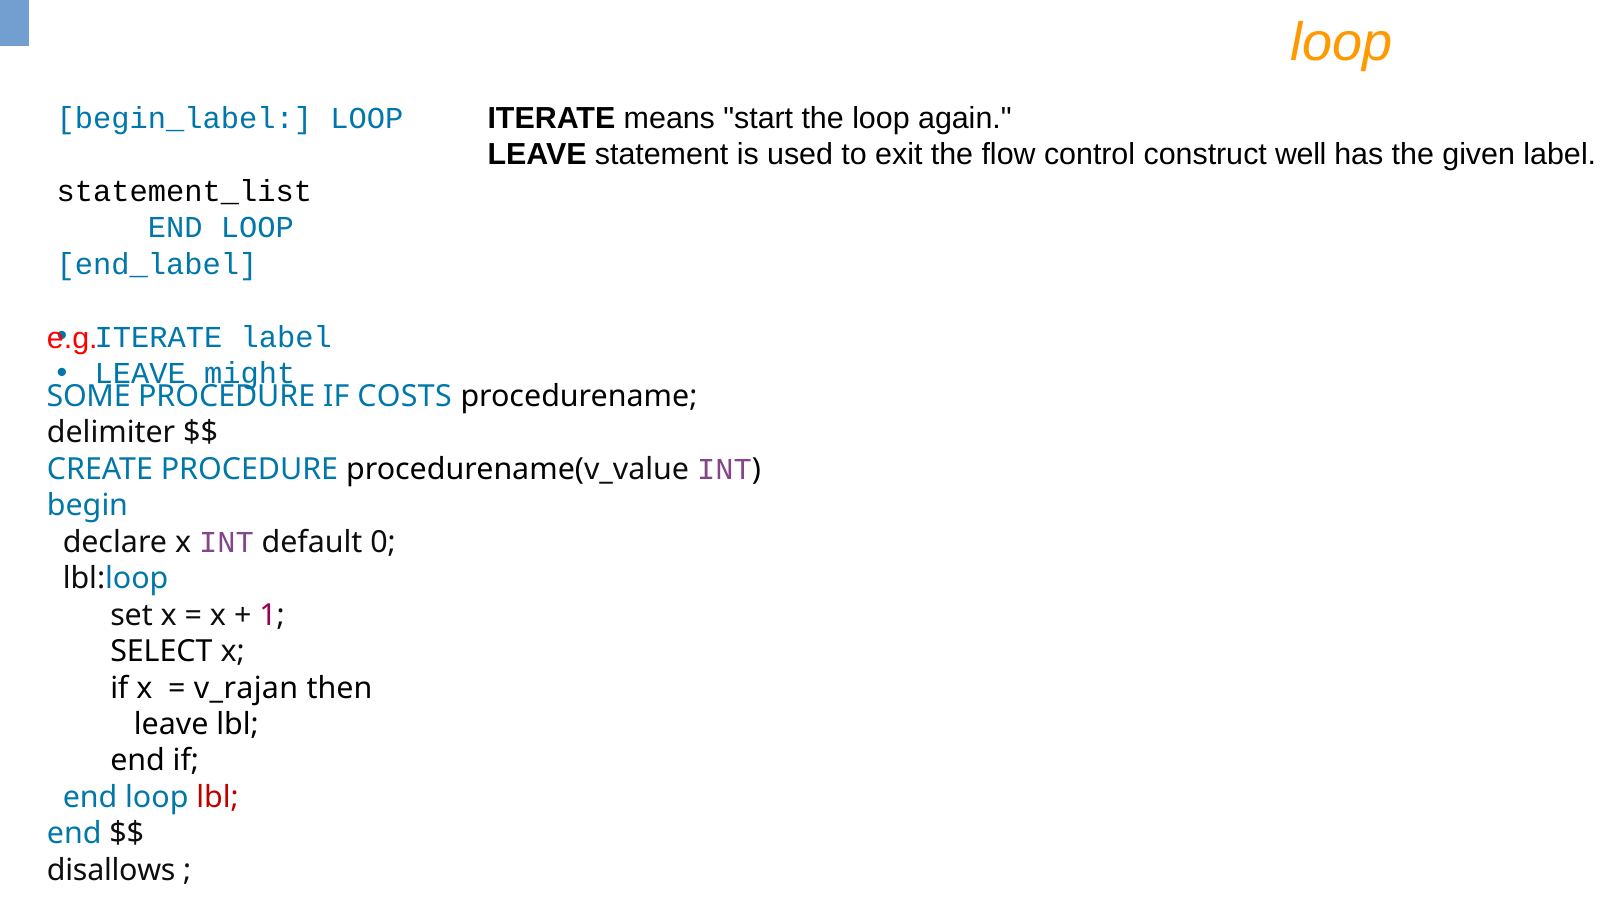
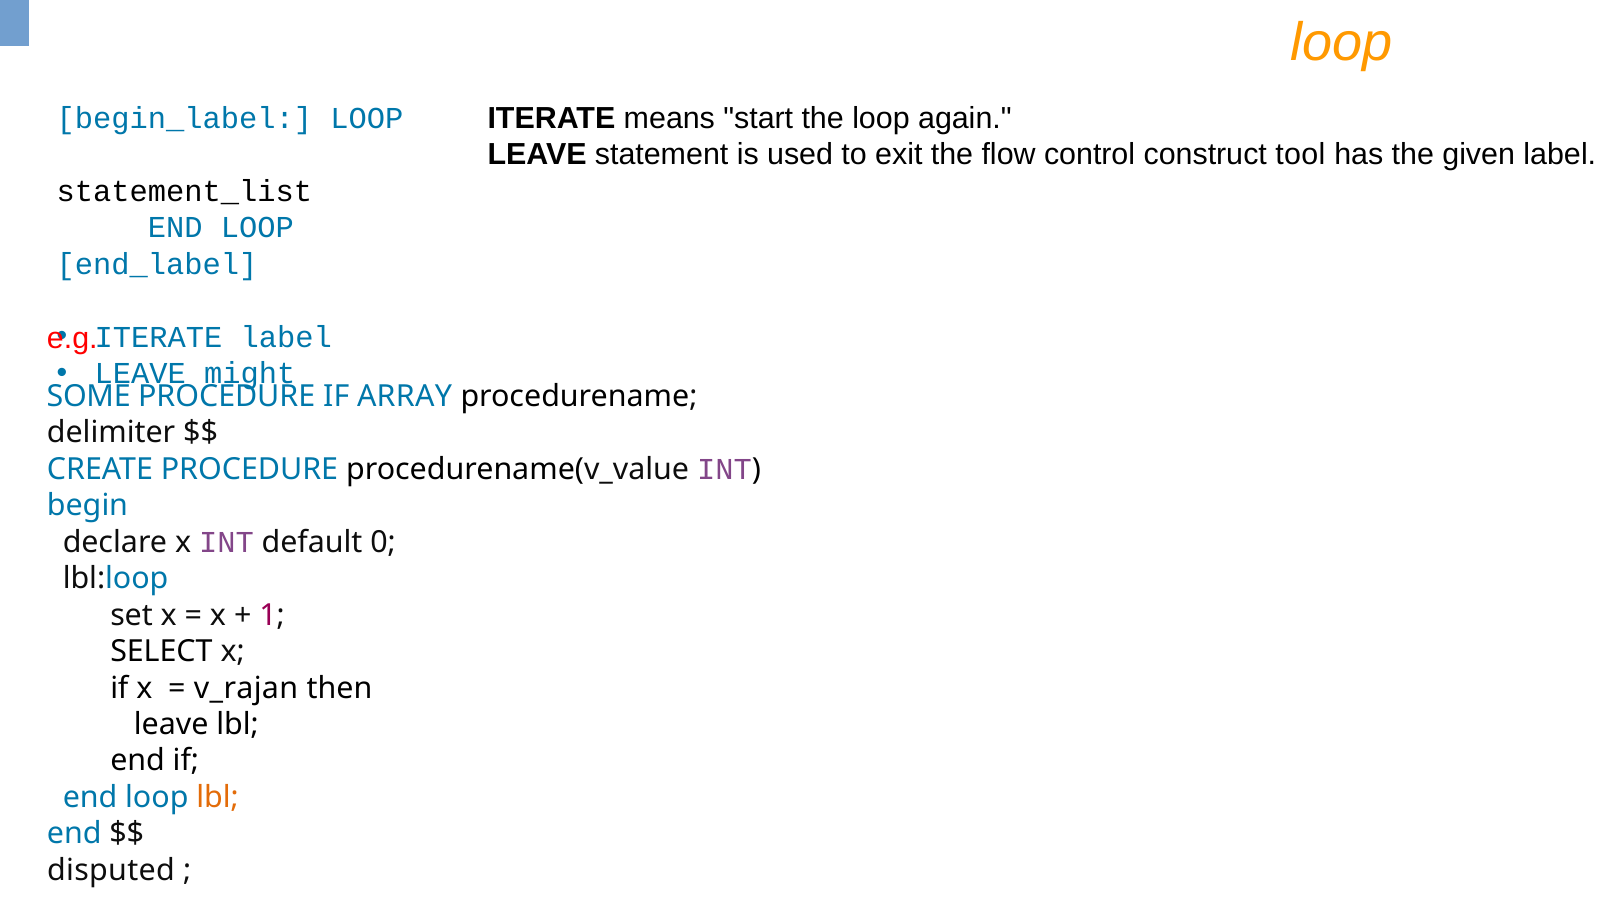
well: well -> tool
COSTS: COSTS -> ARRAY
lbl at (218, 798) colour: red -> orange
disallows: disallows -> disputed
